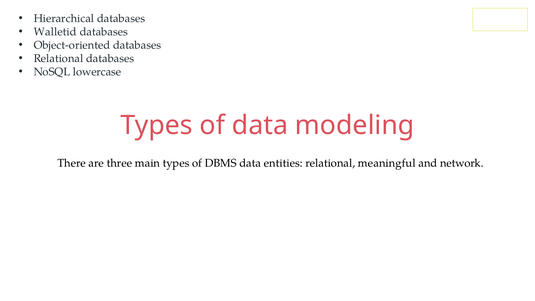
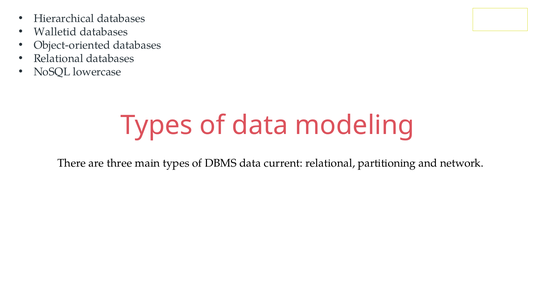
entities: entities -> current
meaningful: meaningful -> partitioning
